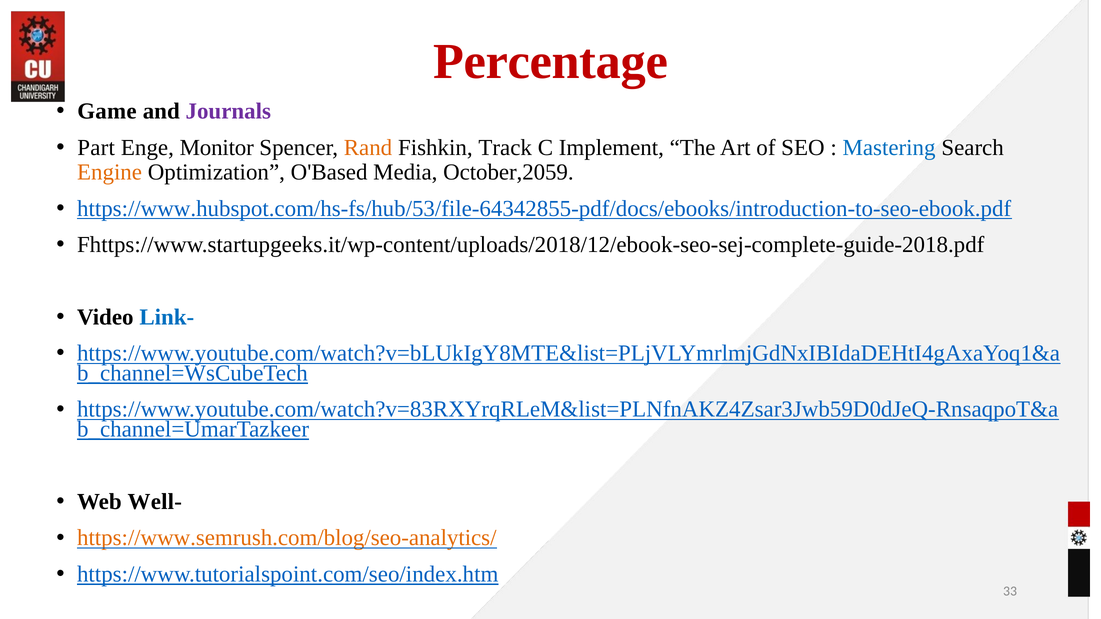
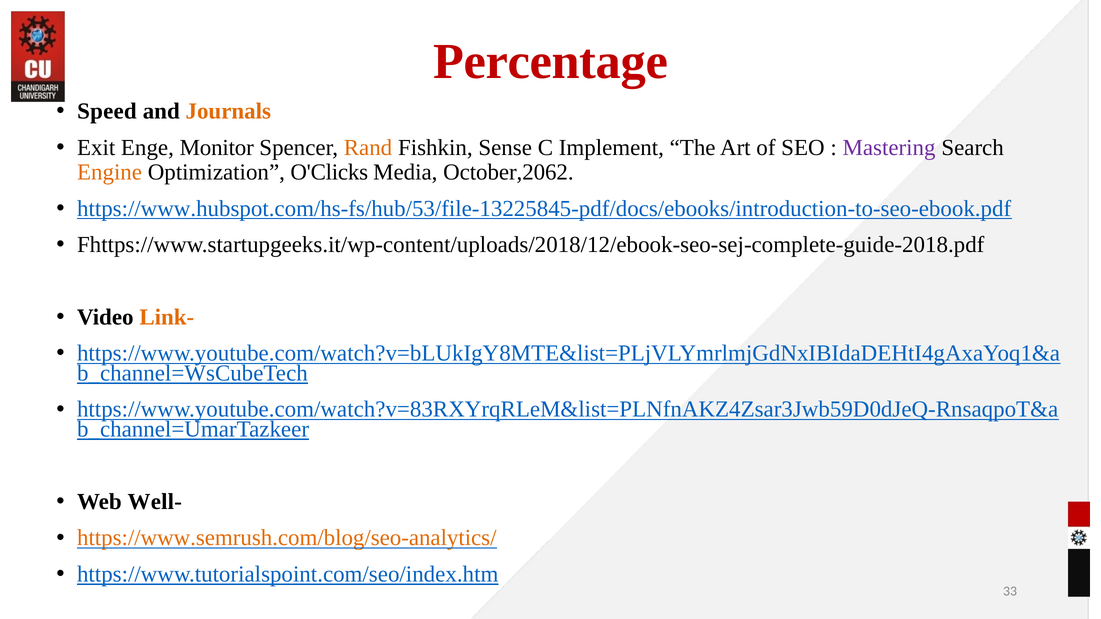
Game: Game -> Speed
Journals colour: purple -> orange
Part: Part -> Exit
Track: Track -> Sense
Mastering colour: blue -> purple
O'Based: O'Based -> O'Clicks
October,2059: October,2059 -> October,2062
https://www.hubspot.com/hs-fs/hub/53/file-64342855-pdf/docs/ebooks/introduction-to-seo-ebook.pdf: https://www.hubspot.com/hs-fs/hub/53/file-64342855-pdf/docs/ebooks/introduction-to-seo-ebook.pdf -> https://www.hubspot.com/hs-fs/hub/53/file-13225845-pdf/docs/ebooks/introduction-to-seo-ebook.pdf
Link- colour: blue -> orange
